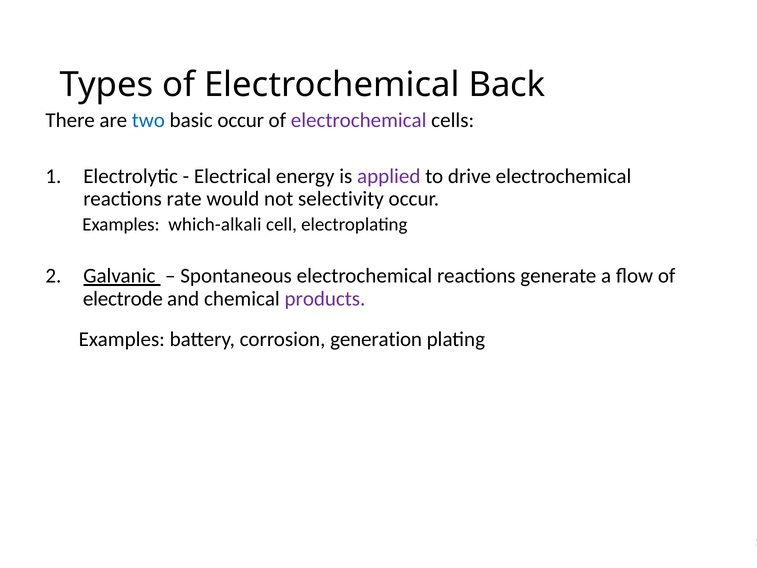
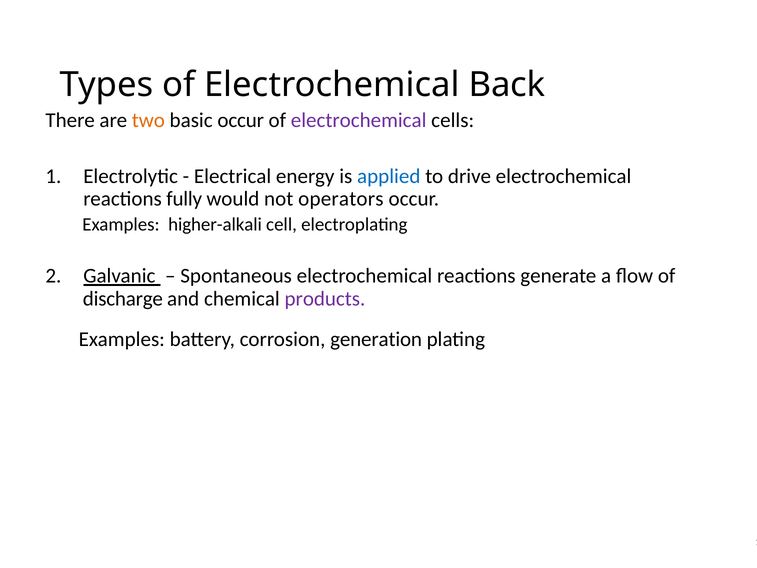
two colour: blue -> orange
applied colour: purple -> blue
rate: rate -> fully
selectivity: selectivity -> operators
which-alkali: which-alkali -> higher-alkali
electrode: electrode -> discharge
